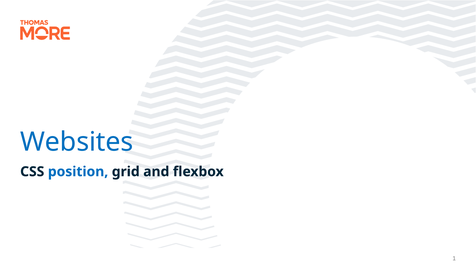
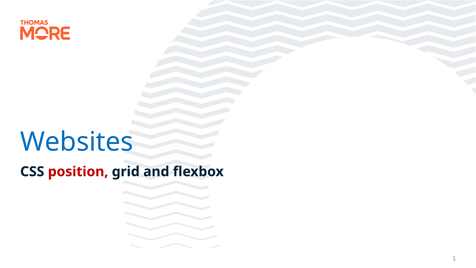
position colour: blue -> red
